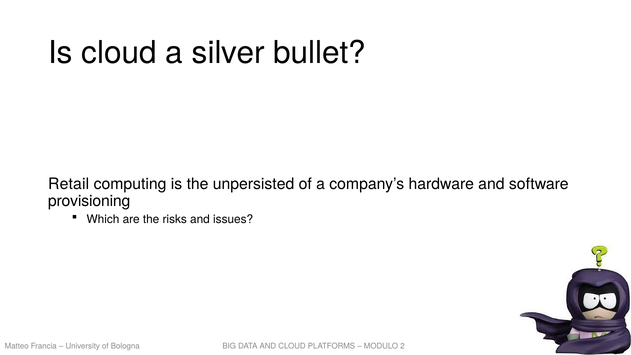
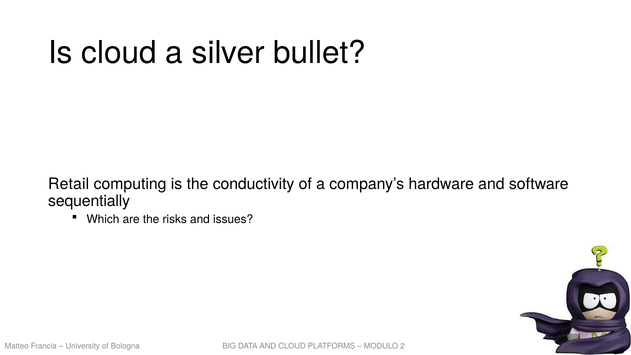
unpersisted: unpersisted -> conductivity
provisioning: provisioning -> sequentially
